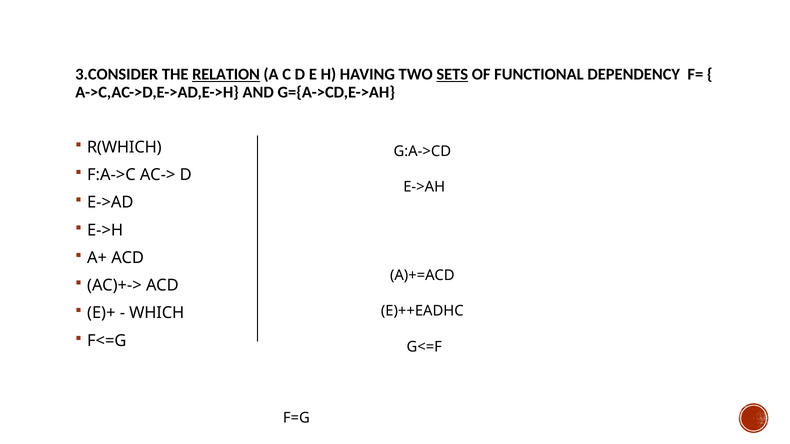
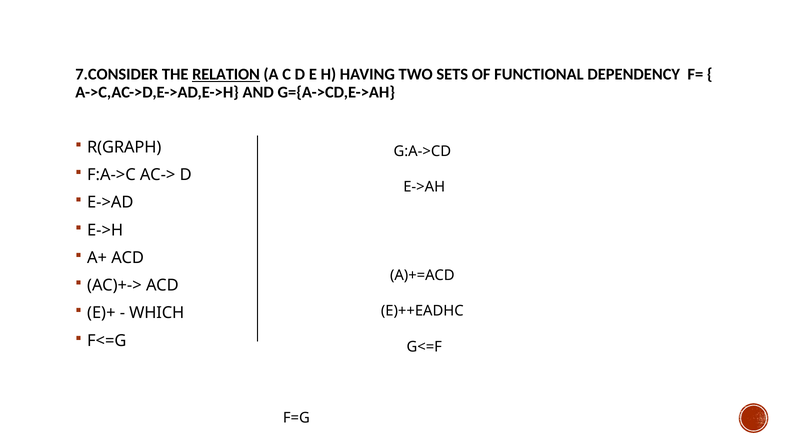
3.CONSIDER: 3.CONSIDER -> 7.CONSIDER
SETS underline: present -> none
R(WHICH: R(WHICH -> R(GRAPH
